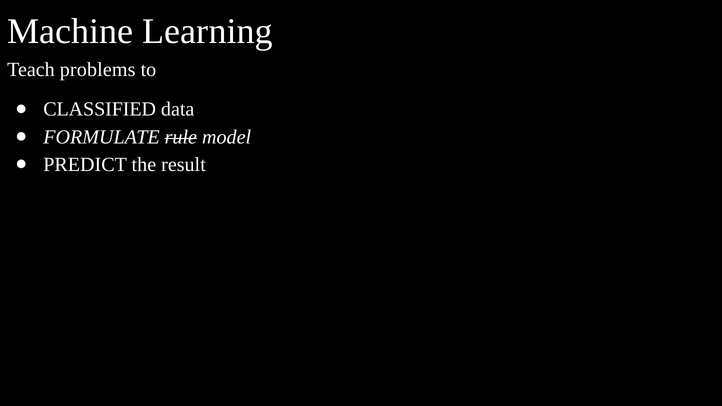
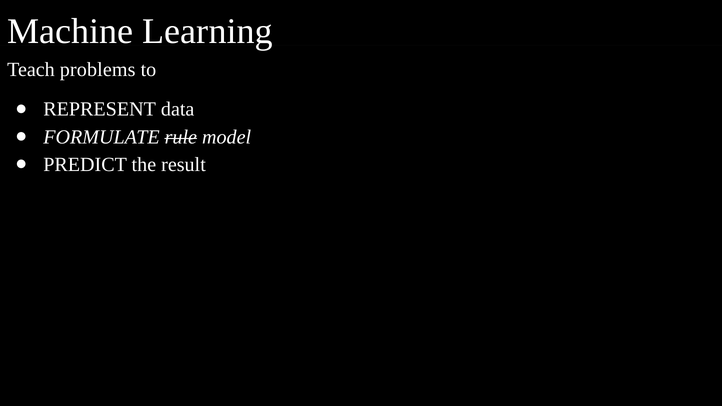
CLASSIFIED: CLASSIFIED -> REPRESENT
